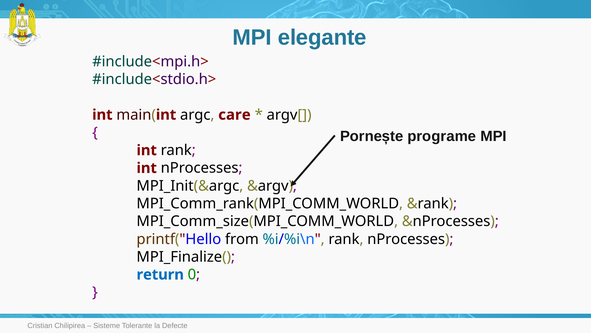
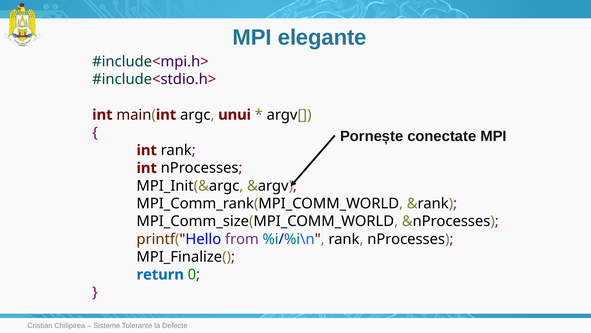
care: care -> unui
programe: programe -> conectate
from colour: black -> purple
